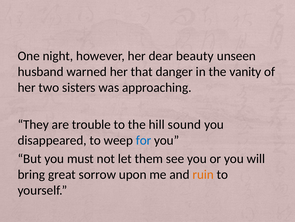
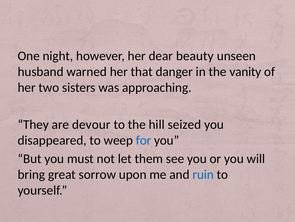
trouble: trouble -> devour
sound: sound -> seized
ruin colour: orange -> blue
